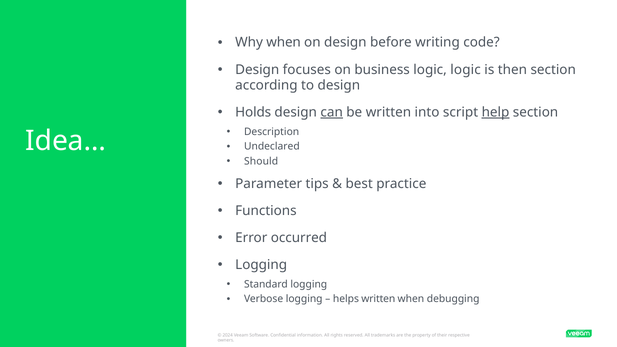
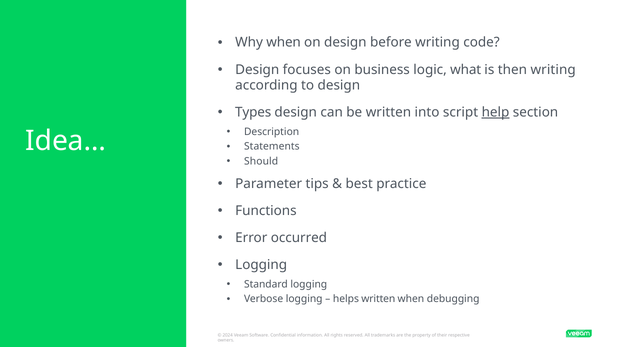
logic logic: logic -> what
then section: section -> writing
Holds: Holds -> Types
can underline: present -> none
Undeclared: Undeclared -> Statements
